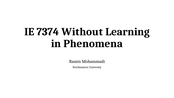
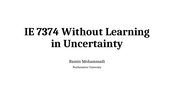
Phenomena: Phenomena -> Uncertainty
